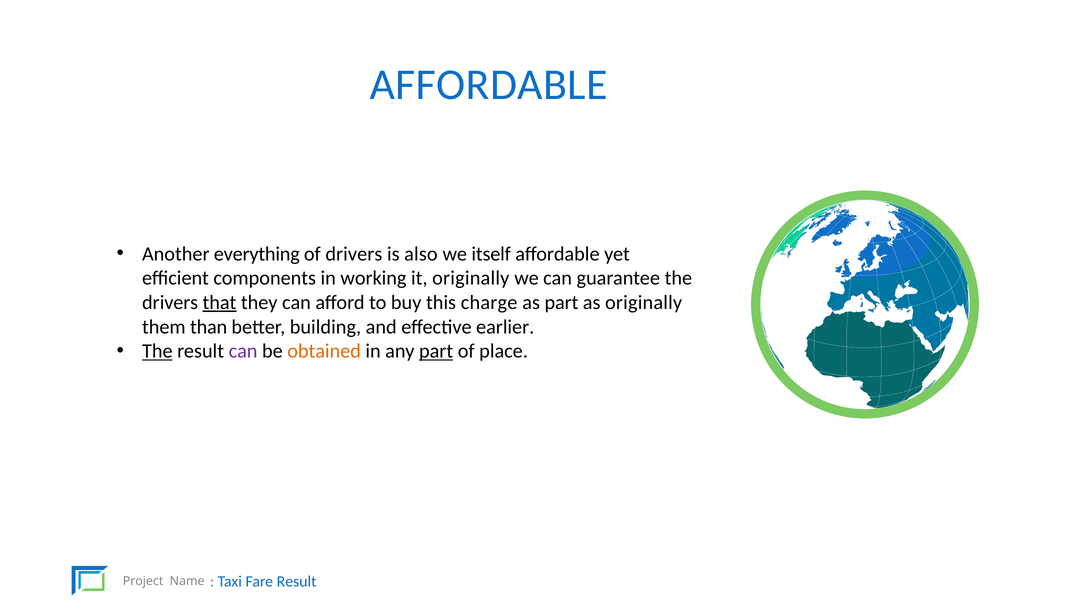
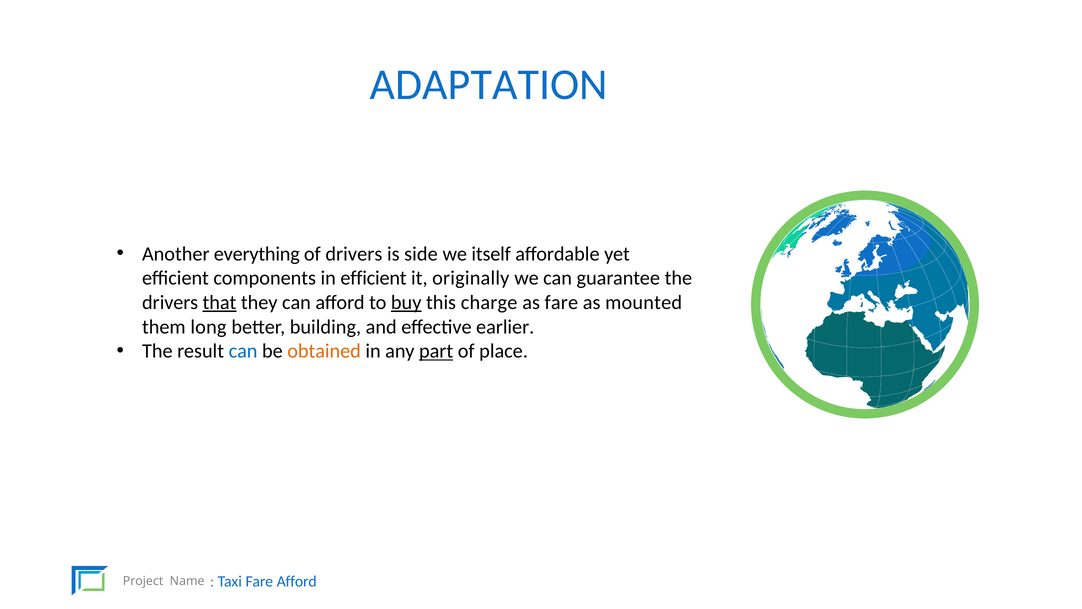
AFFORDABLE at (489, 84): AFFORDABLE -> ADAPTATION
also: also -> side
in working: working -> efficient
buy underline: none -> present
as part: part -> fare
as originally: originally -> mounted
than: than -> long
The at (157, 351) underline: present -> none
can at (243, 351) colour: purple -> blue
Fare Result: Result -> Afford
